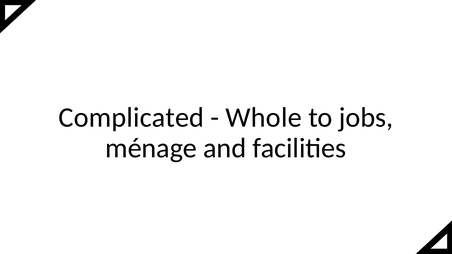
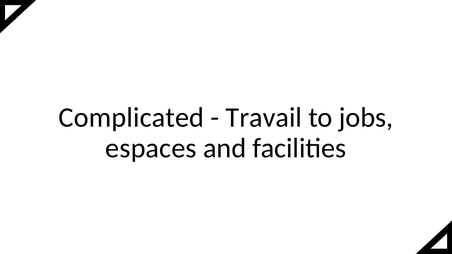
Whole: Whole -> Travail
ménage: ménage -> espaces
